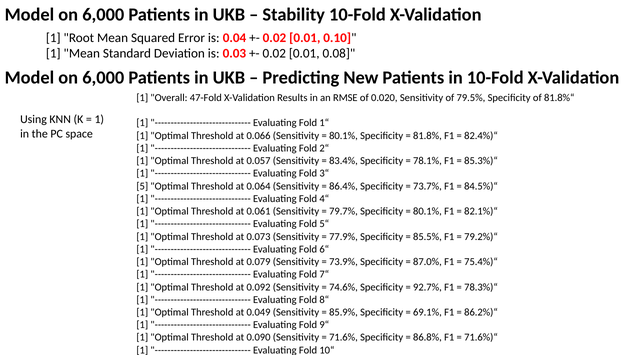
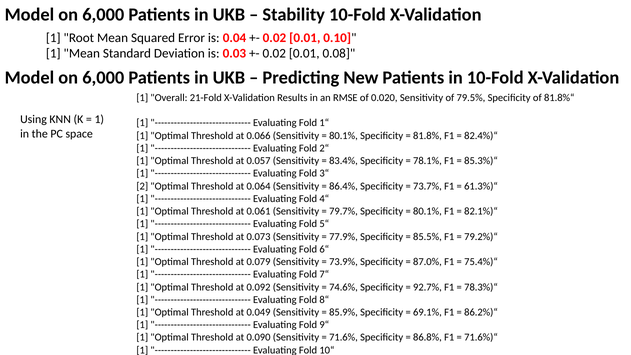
47-Fold: 47-Fold -> 21-Fold
5 at (142, 186): 5 -> 2
84.5%)“: 84.5%)“ -> 61.3%)“
